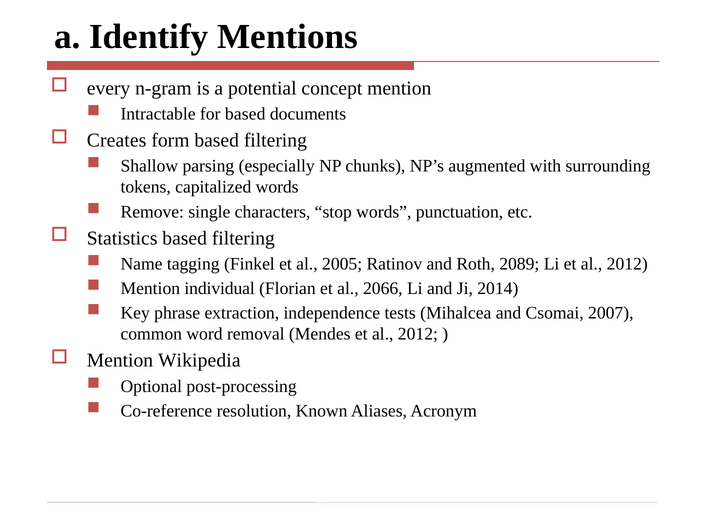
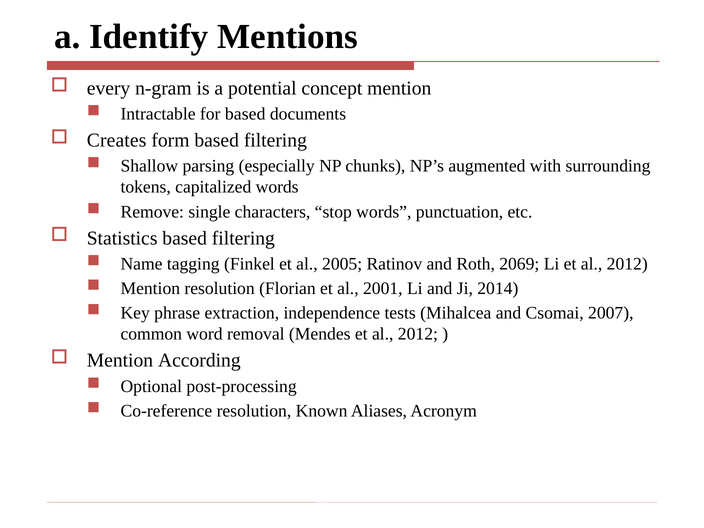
2089: 2089 -> 2069
Mention individual: individual -> resolution
2066: 2066 -> 2001
Wikipedia: Wikipedia -> According
